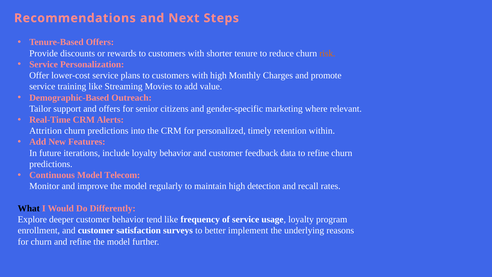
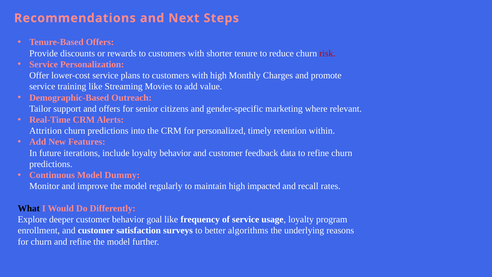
risk colour: orange -> red
Telecom: Telecom -> Dummy
detection: detection -> impacted
tend: tend -> goal
implement: implement -> algorithms
